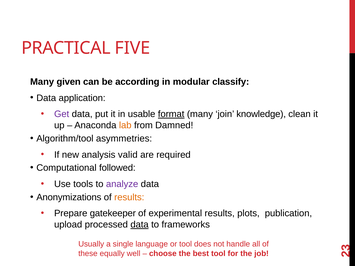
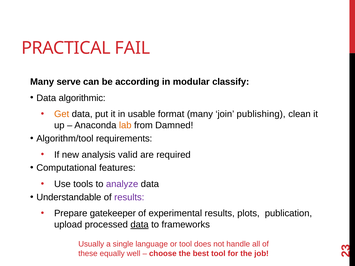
FIVE: FIVE -> FAIL
given: given -> serve
application: application -> algorithmic
Get colour: purple -> orange
format underline: present -> none
knowledge: knowledge -> publishing
asymmetries: asymmetries -> requirements
followed: followed -> features
Anonymizations: Anonymizations -> Understandable
results at (129, 197) colour: orange -> purple
